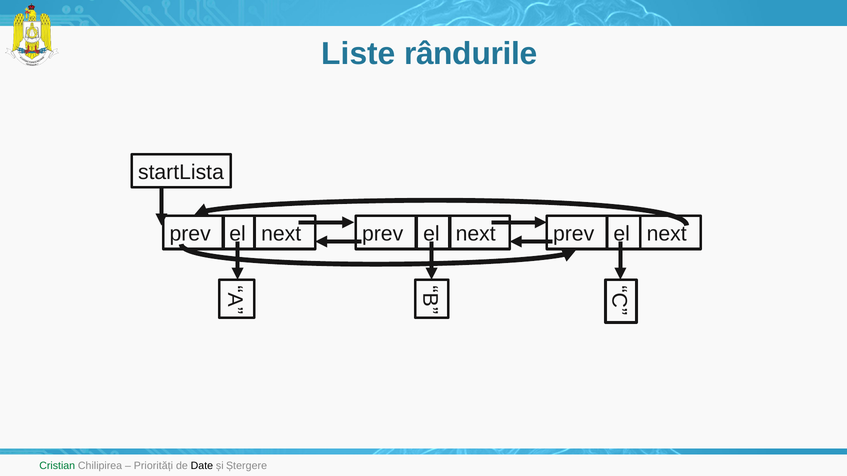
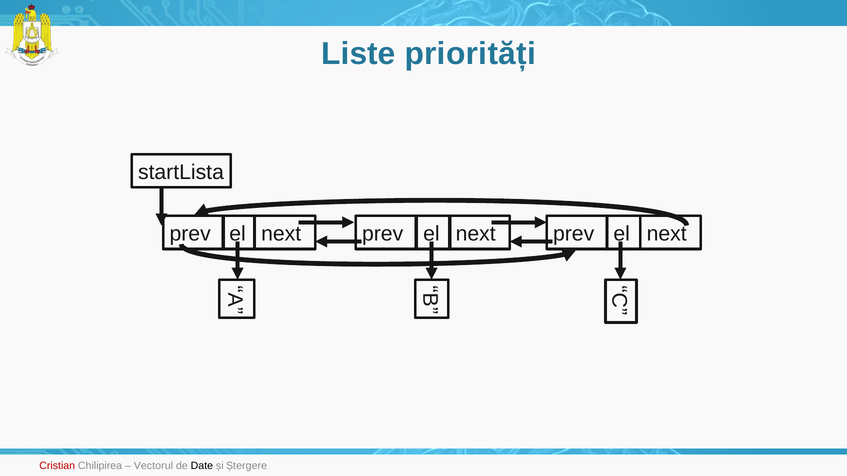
rândurile: rândurile -> priorități
Cristian colour: green -> red
Priorități: Priorități -> Vectorul
